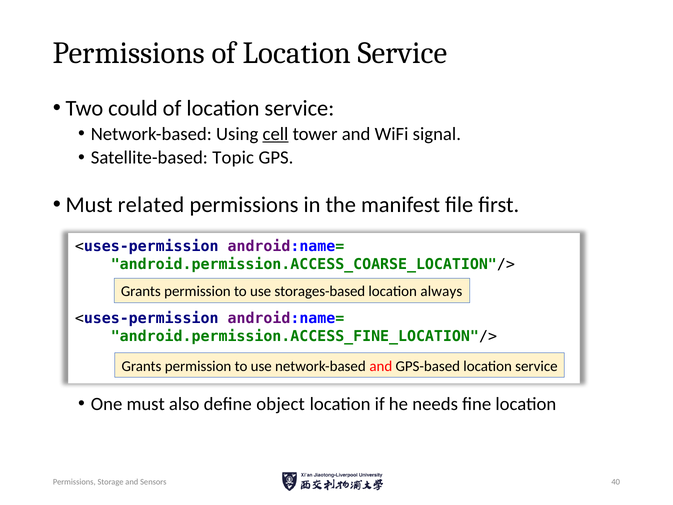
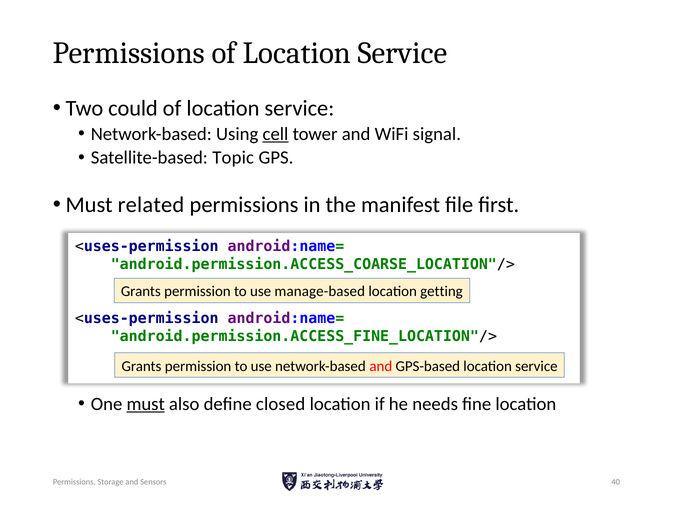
storages-based: storages-based -> manage-based
always: always -> getting
must at (146, 404) underline: none -> present
object: object -> closed
